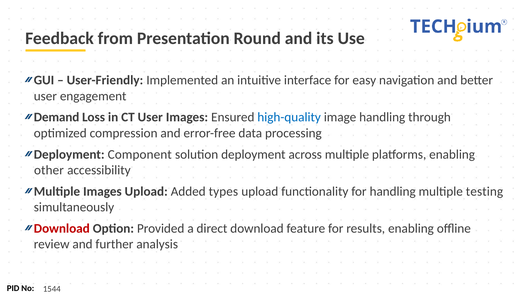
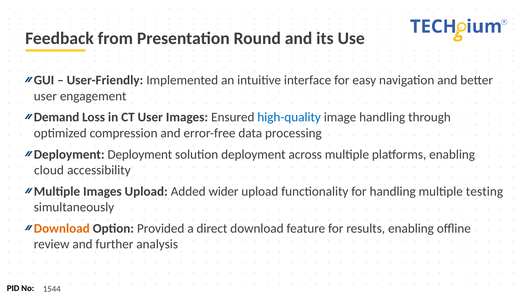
Deployment Component: Component -> Deployment
other: other -> cloud
types: types -> wider
Download at (62, 228) colour: red -> orange
